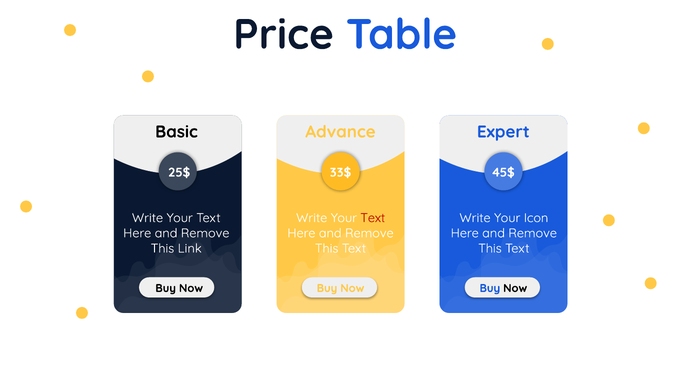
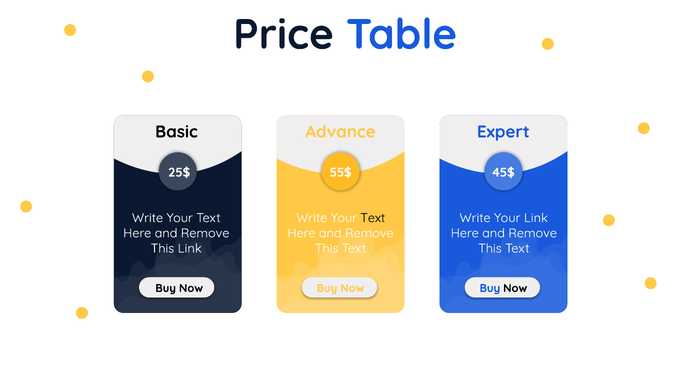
33$: 33$ -> 55$
Text at (373, 218) colour: red -> black
Your Icon: Icon -> Link
